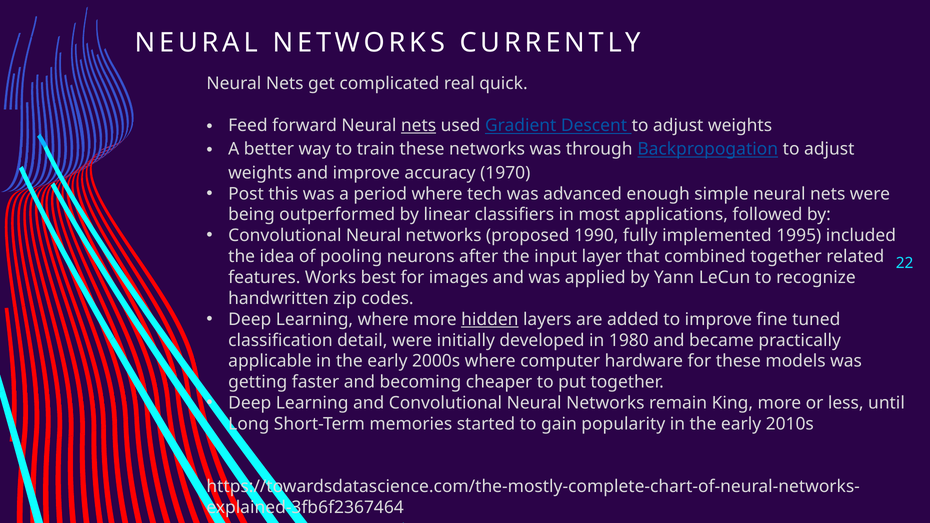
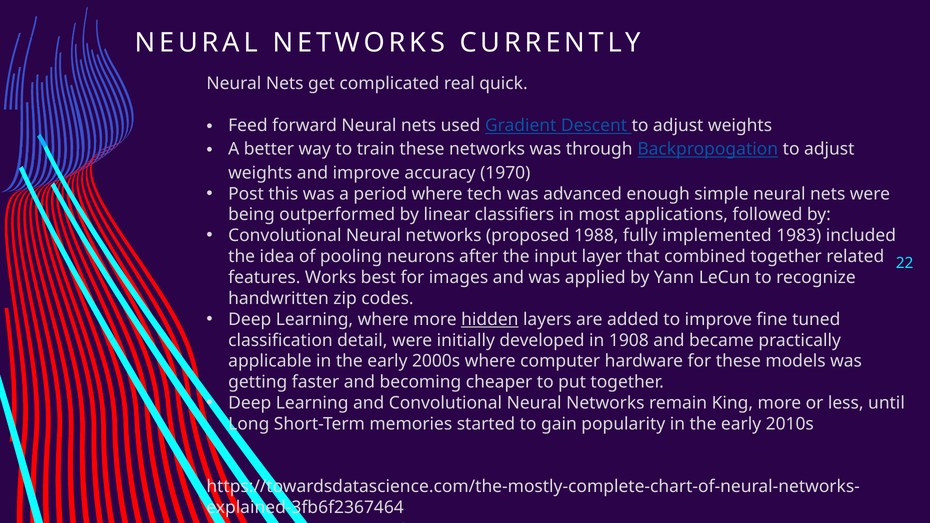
nets at (419, 125) underline: present -> none
1990: 1990 -> 1988
1995: 1995 -> 1983
1980: 1980 -> 1908
